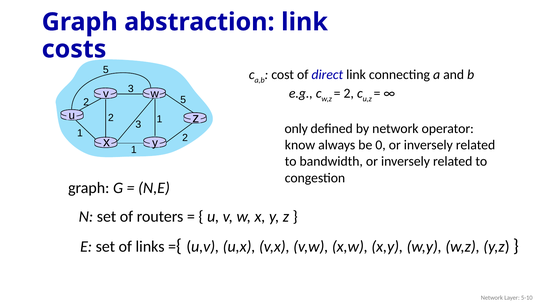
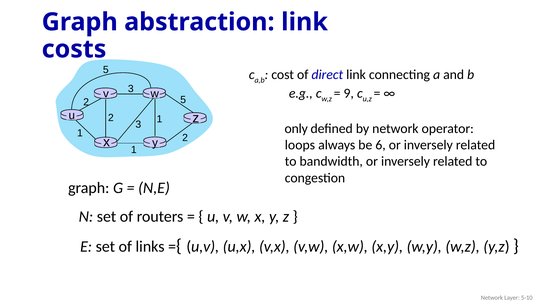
2 at (349, 93): 2 -> 9
know: know -> loops
0: 0 -> 6
